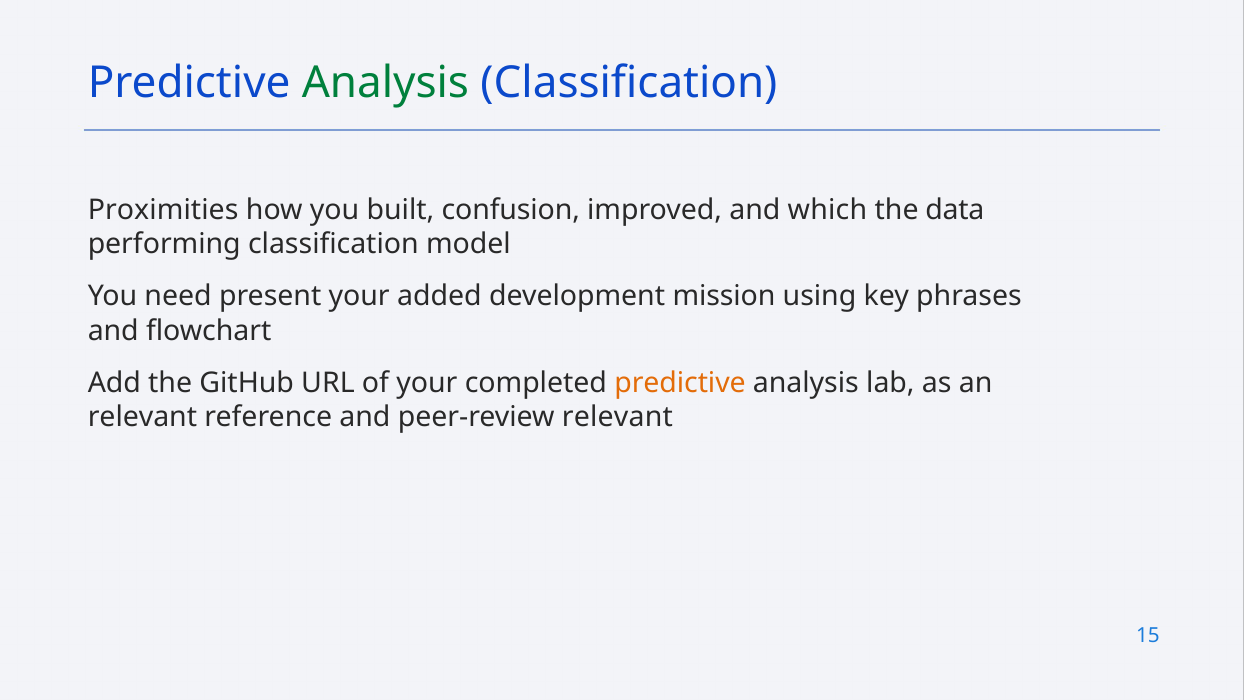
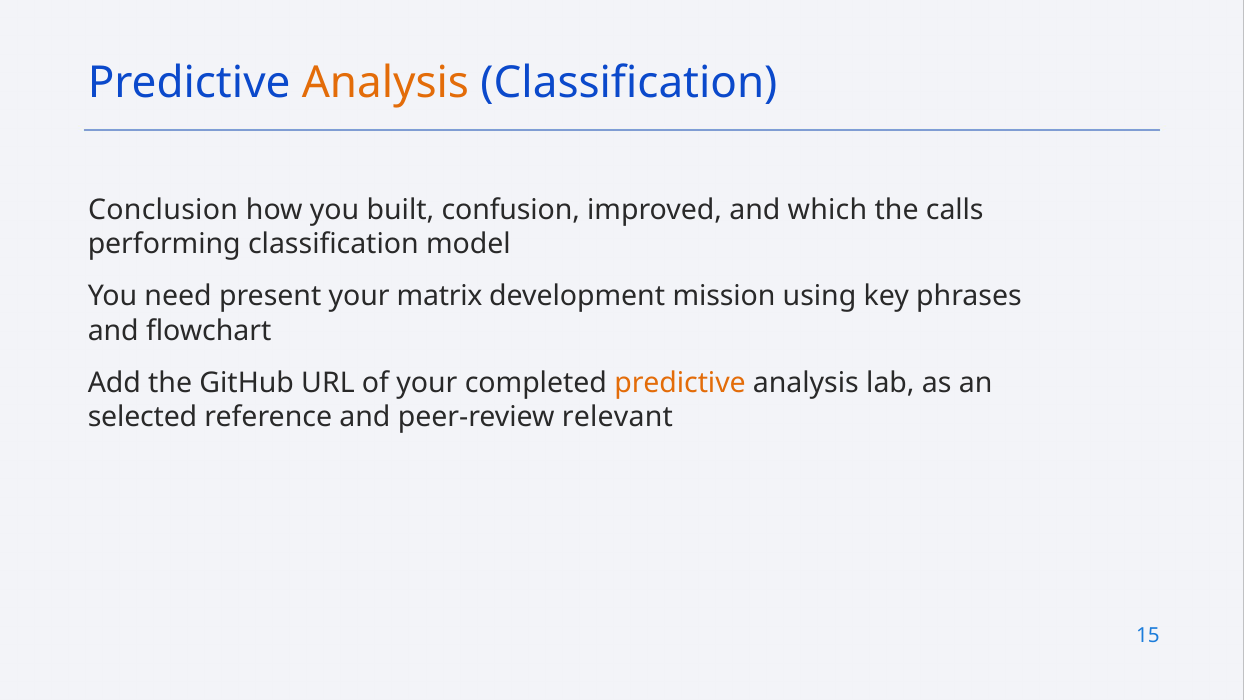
Analysis at (385, 83) colour: green -> orange
Proximities: Proximities -> Conclusion
data: data -> calls
added: added -> matrix
relevant at (142, 417): relevant -> selected
